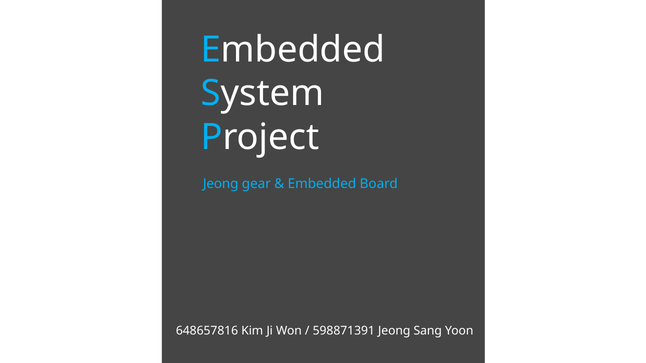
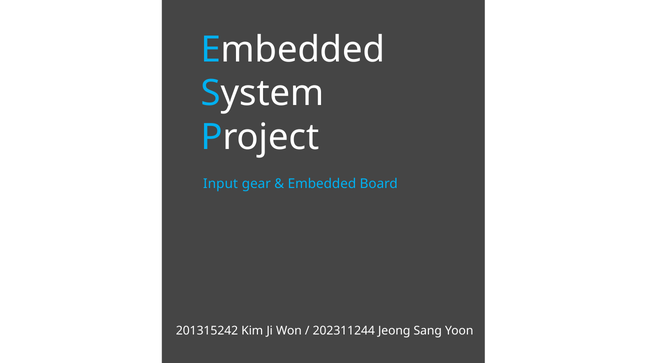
Jeong at (221, 184): Jeong -> Input
648657816: 648657816 -> 201315242
598871391: 598871391 -> 202311244
